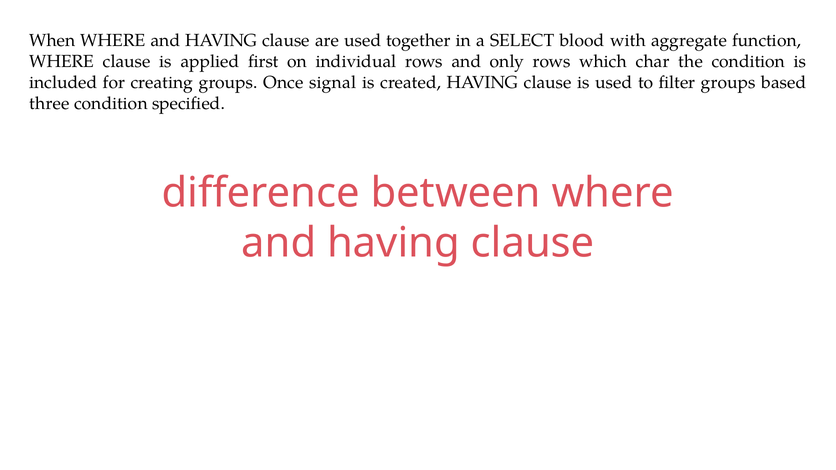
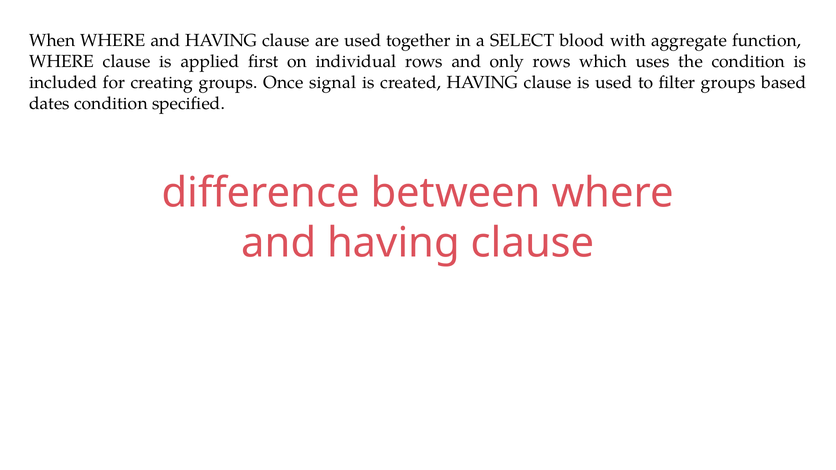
char: char -> uses
three: three -> dates
